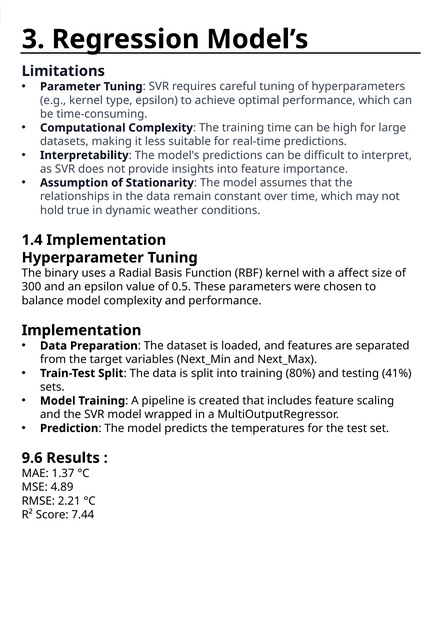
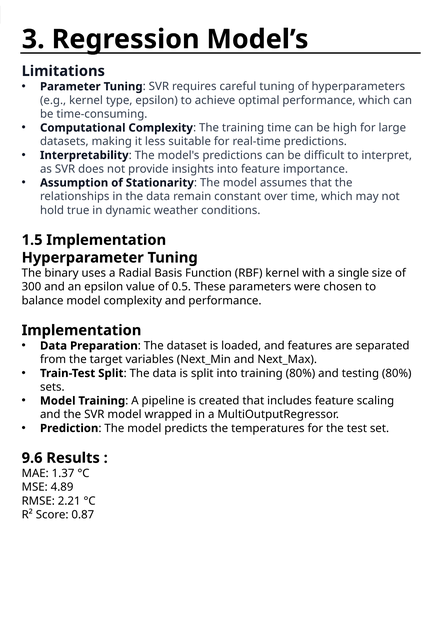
1.4: 1.4 -> 1.5
affect: affect -> single
testing 41%: 41% -> 80%
7.44: 7.44 -> 0.87
